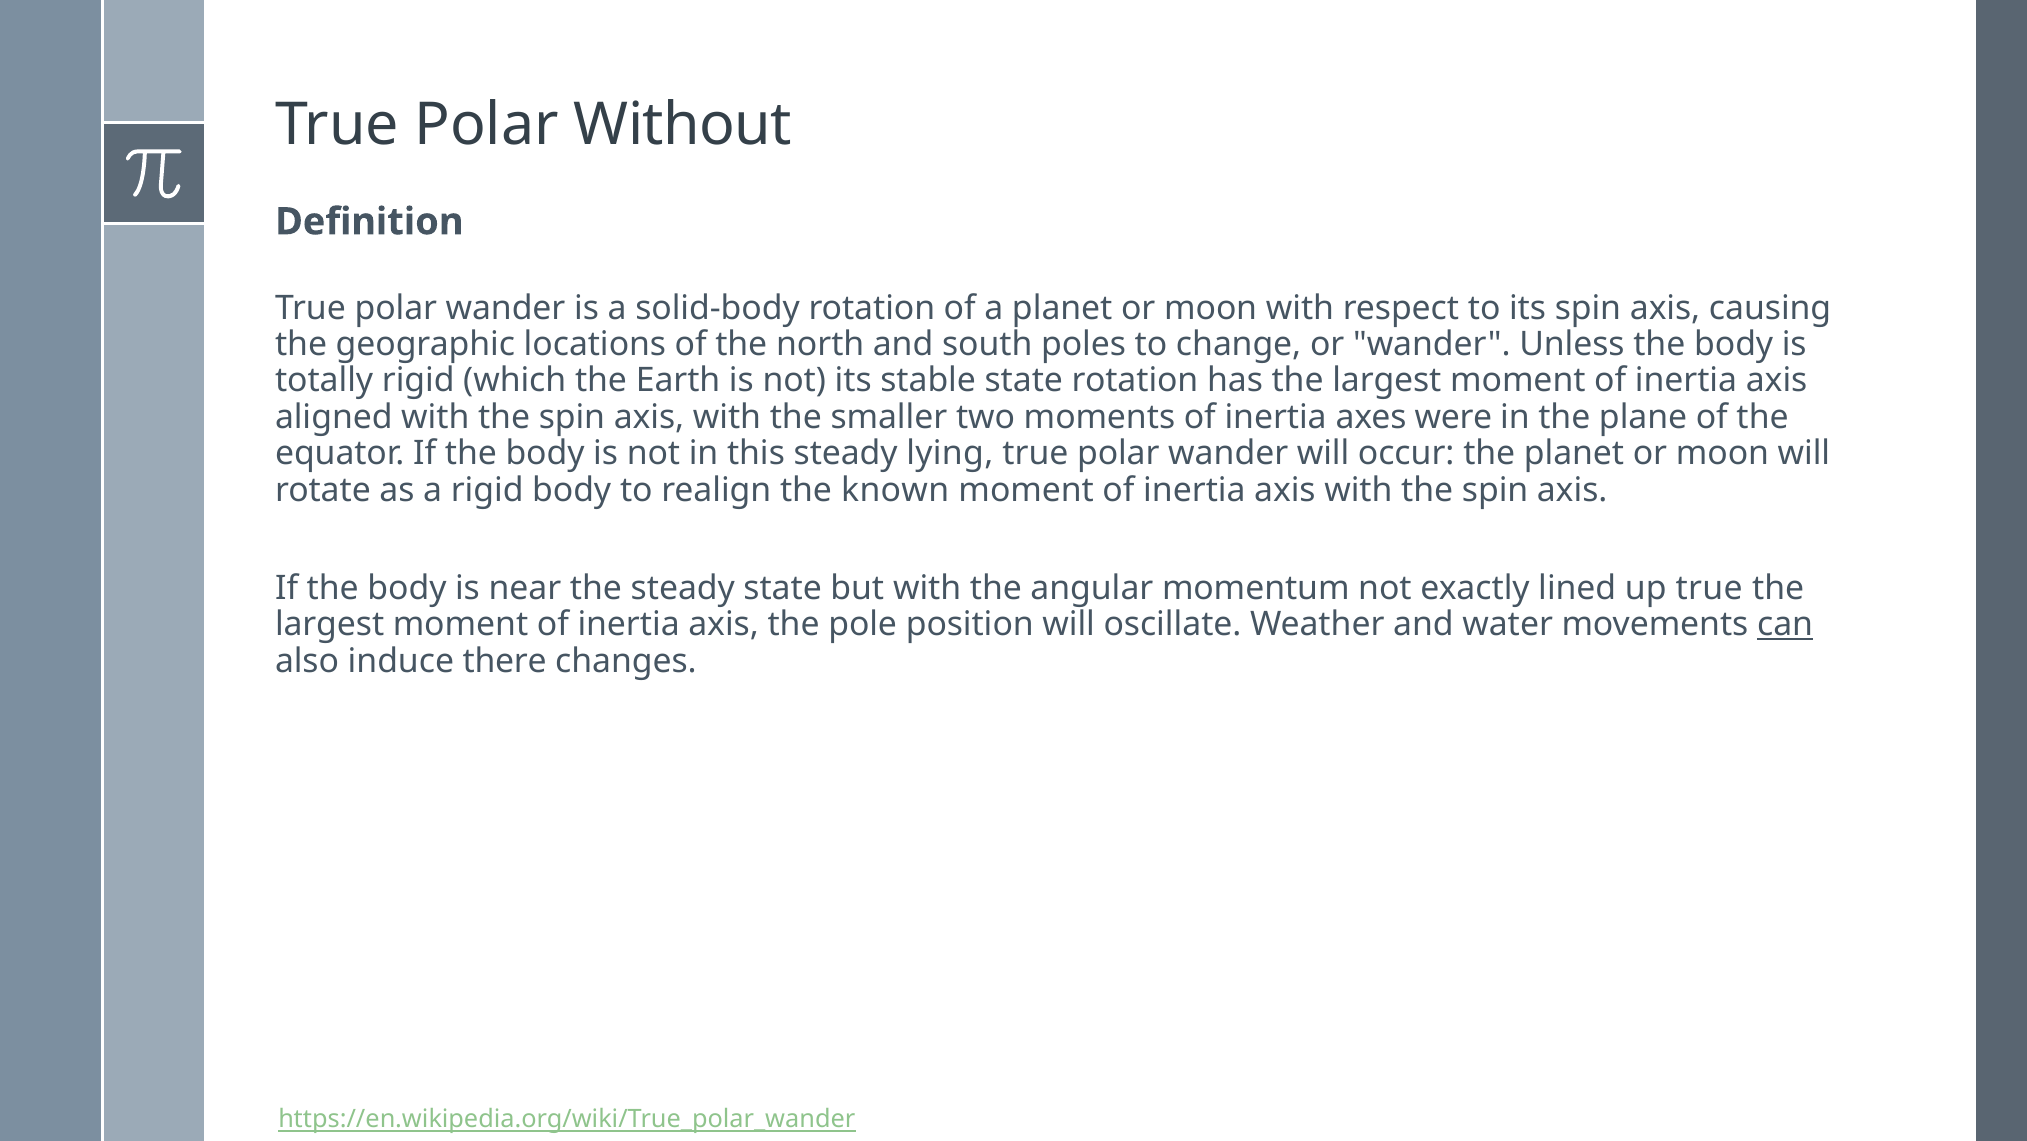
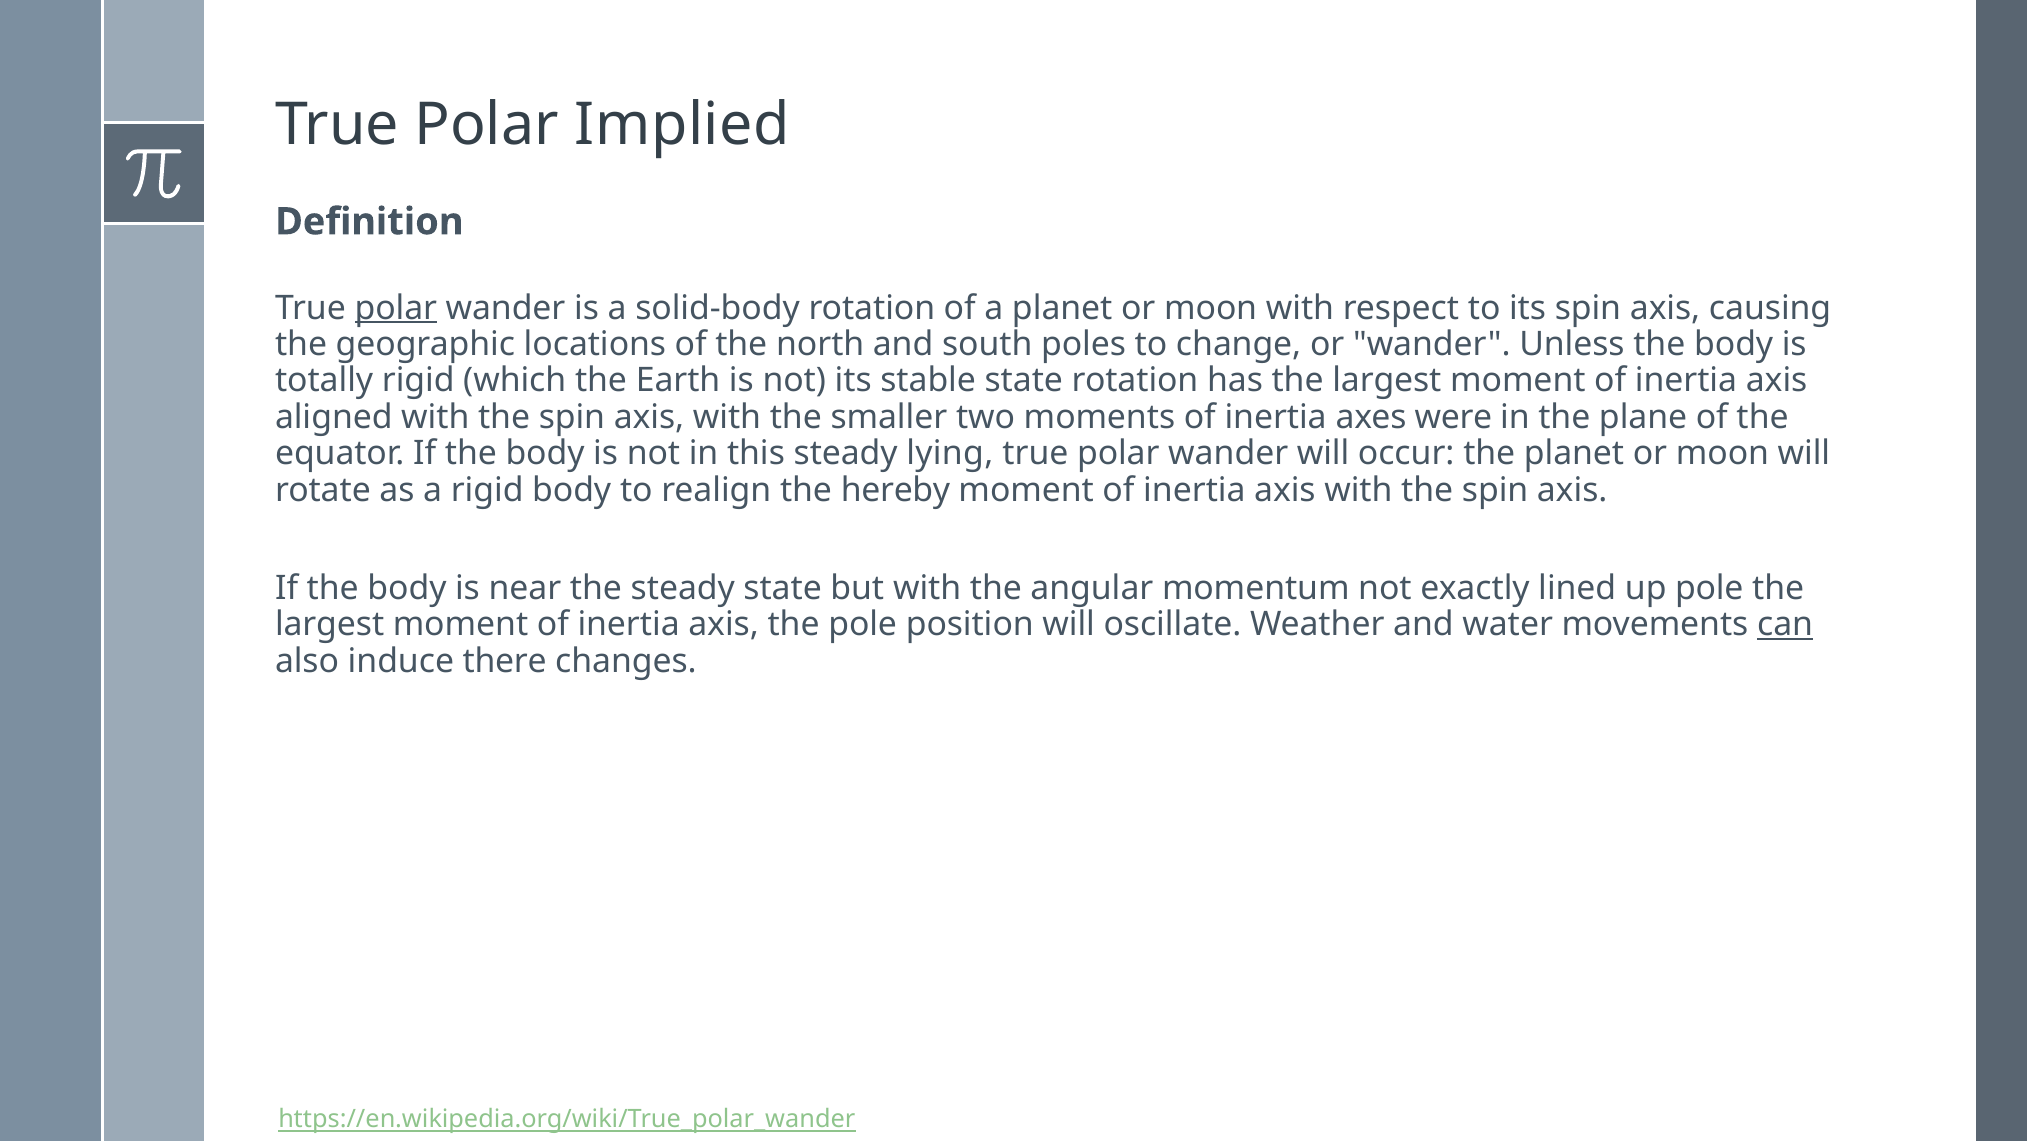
Without: Without -> Implied
polar at (396, 308) underline: none -> present
known: known -> hereby
up true: true -> pole
